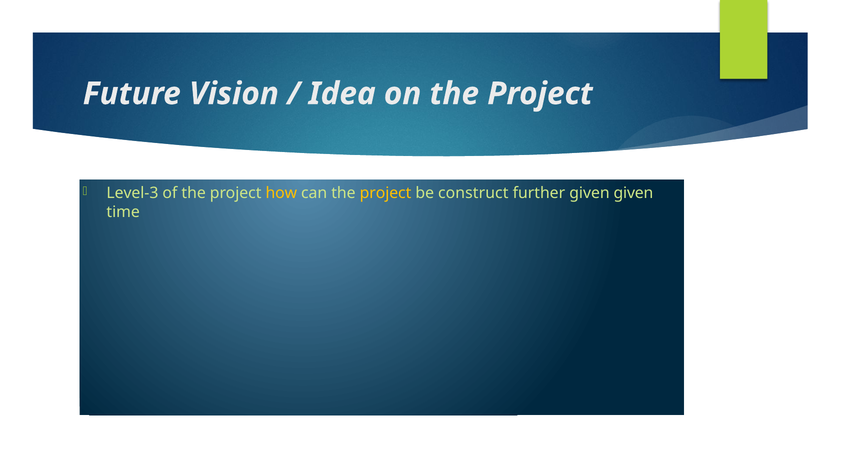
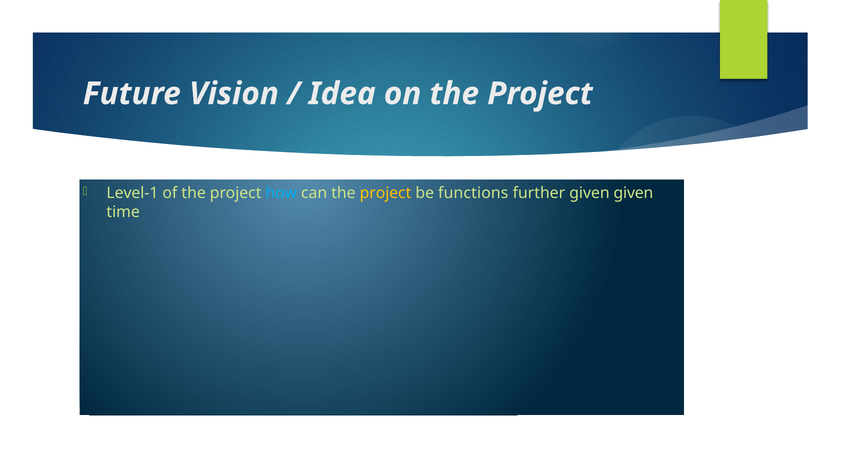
Level-3: Level-3 -> Level-1
how colour: yellow -> light blue
construct: construct -> functions
